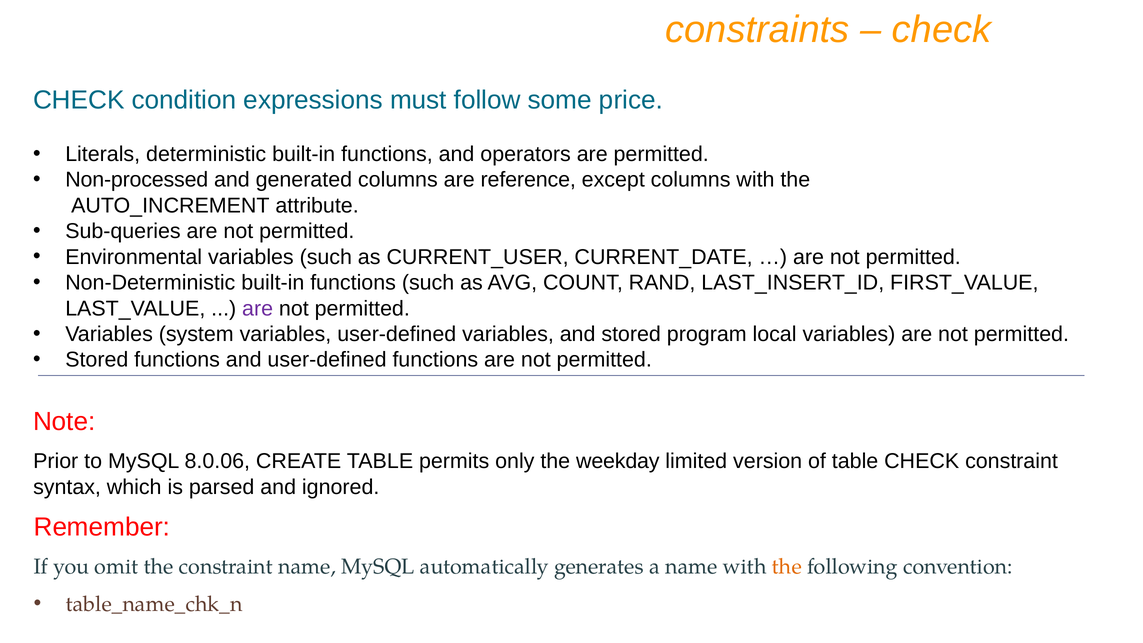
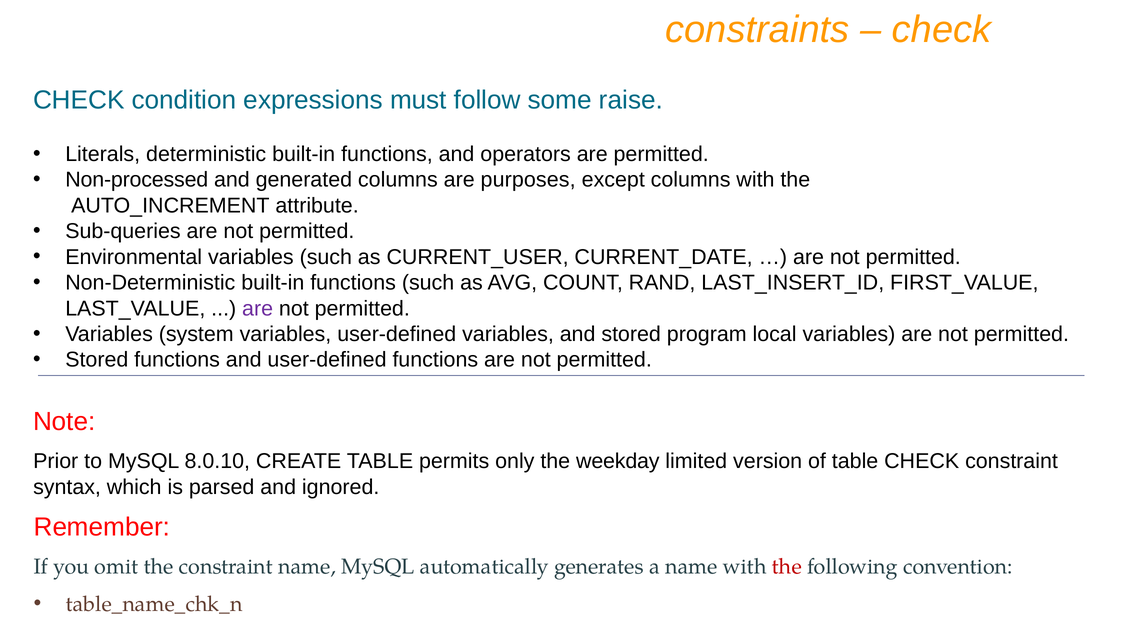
price: price -> raise
reference: reference -> purposes
8.0.06: 8.0.06 -> 8.0.10
the at (787, 567) colour: orange -> red
